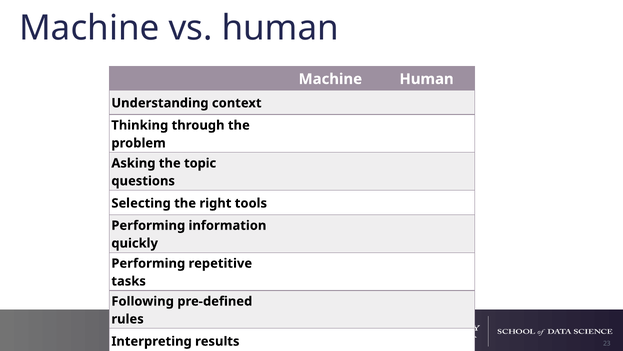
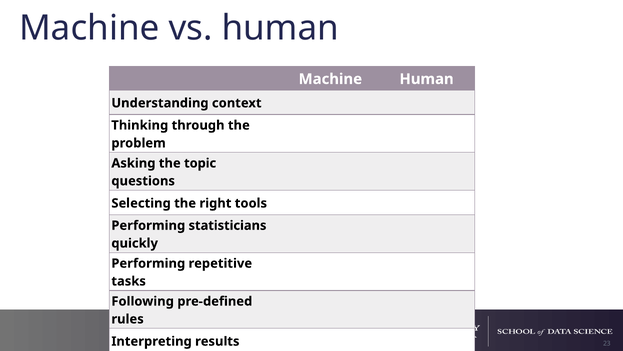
information: information -> statisticians
